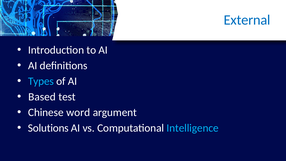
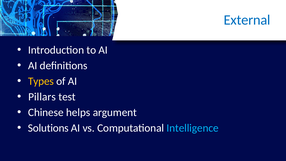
Types colour: light blue -> yellow
Based: Based -> Pillars
word: word -> helps
